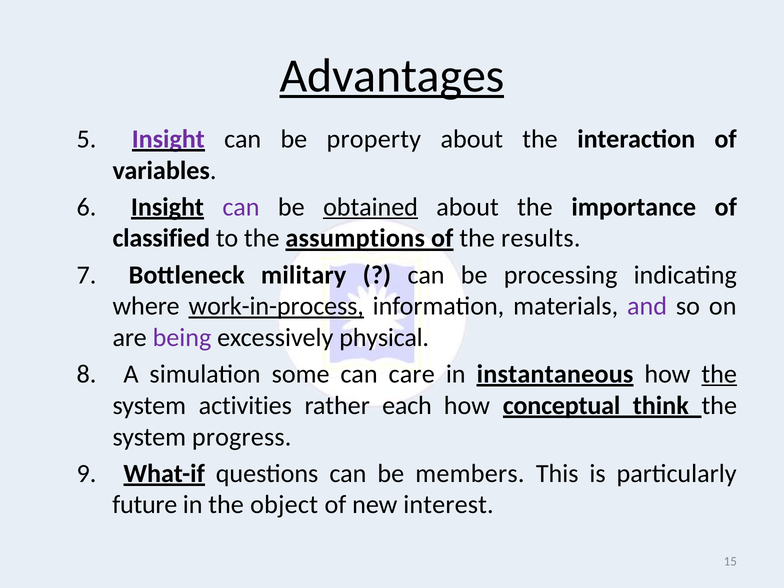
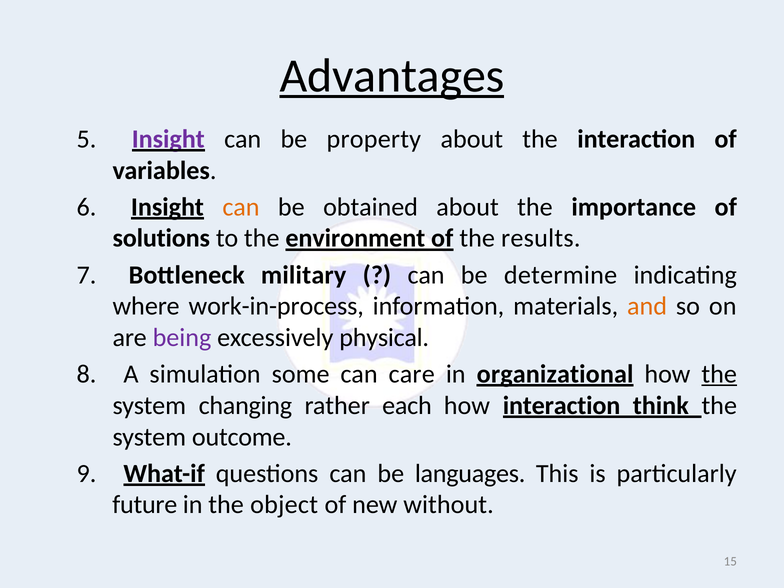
can at (241, 207) colour: purple -> orange
obtained underline: present -> none
classified: classified -> solutions
assumptions: assumptions -> environment
processing: processing -> determine
work-in-process underline: present -> none
and colour: purple -> orange
instantaneous: instantaneous -> organizational
activities: activities -> changing
how conceptual: conceptual -> interaction
progress: progress -> outcome
members: members -> languages
interest: interest -> without
